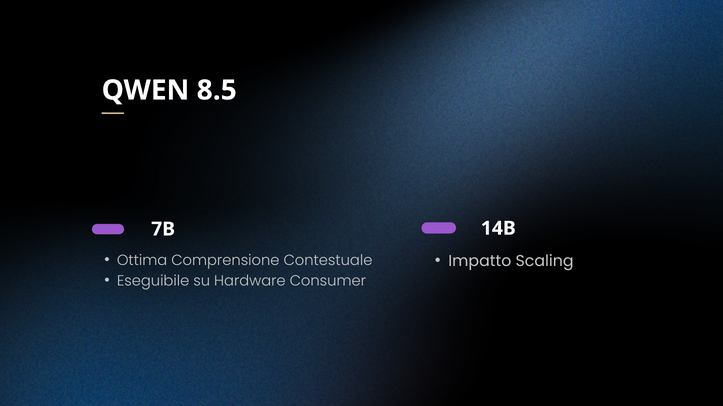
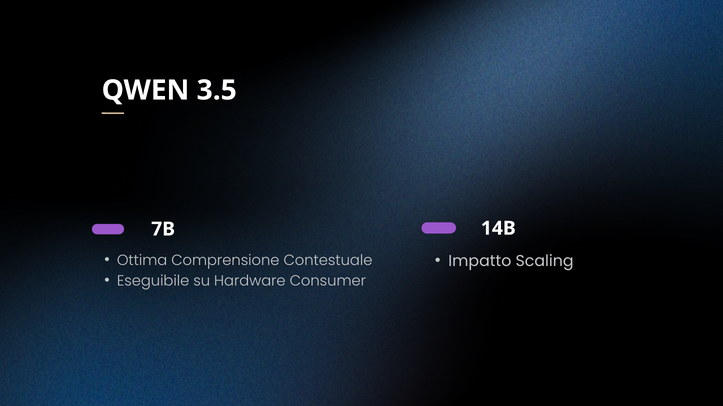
8.5: 8.5 -> 3.5
